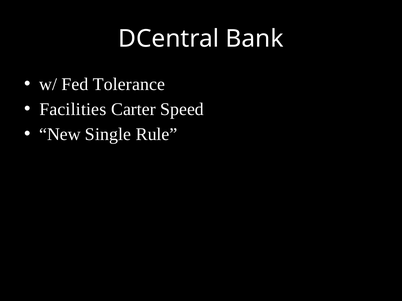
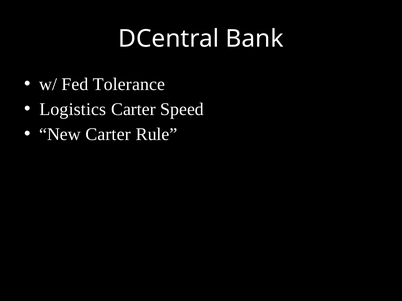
Facilities: Facilities -> Logistics
New Single: Single -> Carter
